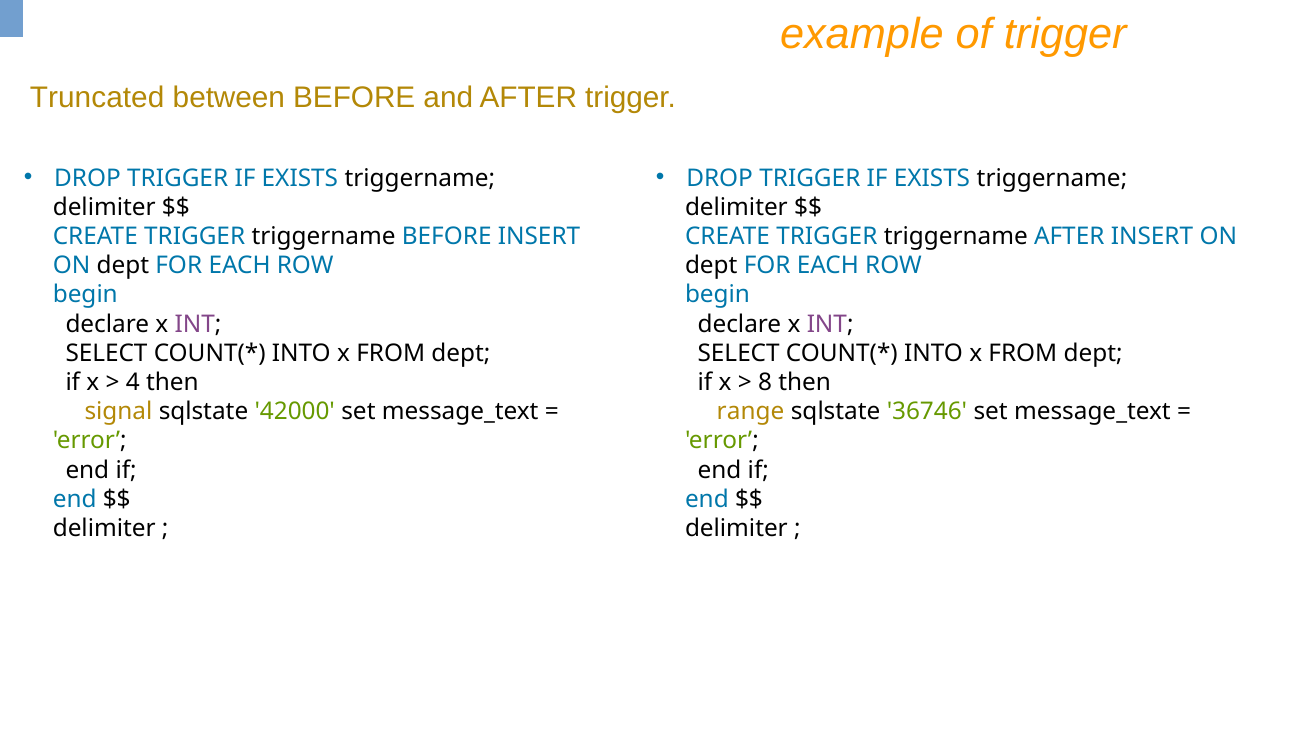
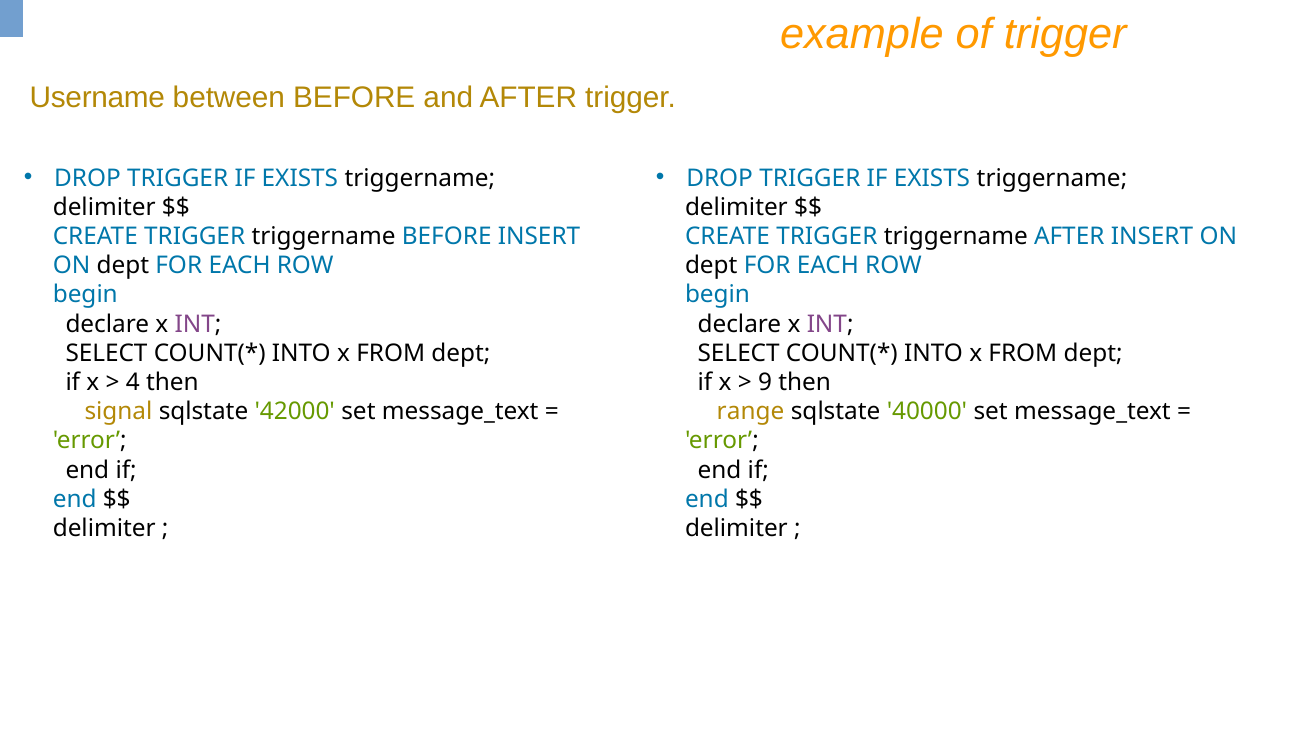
Truncated: Truncated -> Username
8: 8 -> 9
36746: 36746 -> 40000
